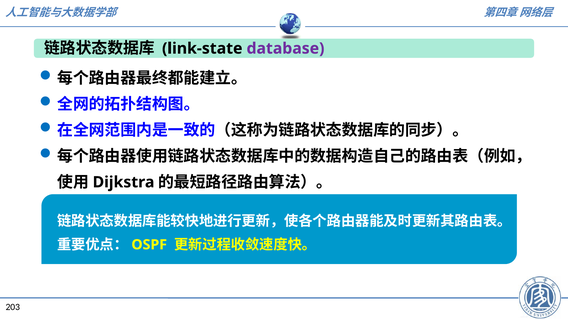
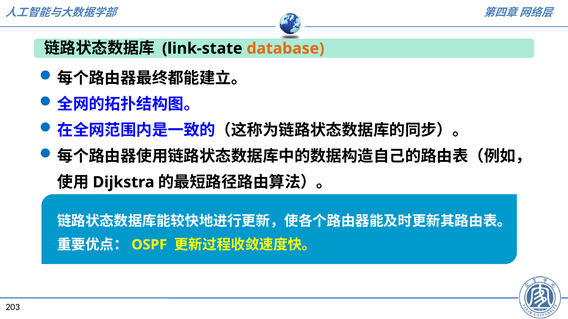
database colour: purple -> orange
